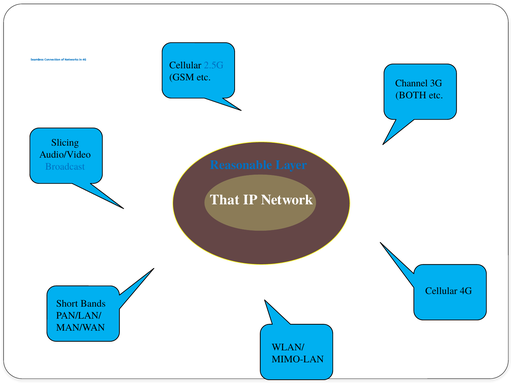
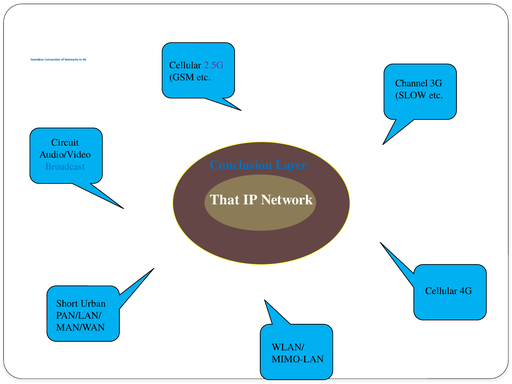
2.5G colour: blue -> purple
BOTH: BOTH -> SLOW
Slicing: Slicing -> Circuit
Reasonable: Reasonable -> Conclusion
Bands: Bands -> Urban
